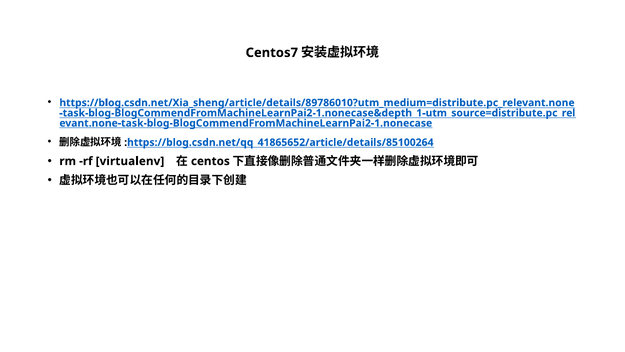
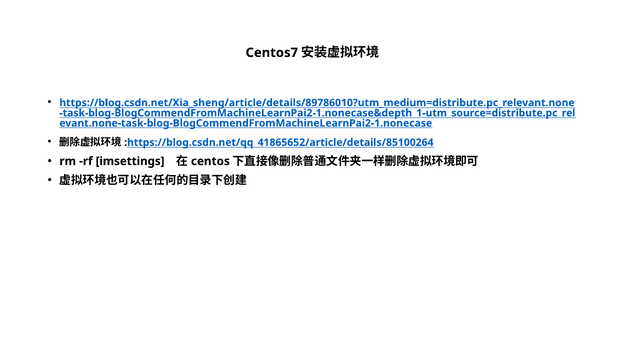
virtualenv: virtualenv -> imsettings
